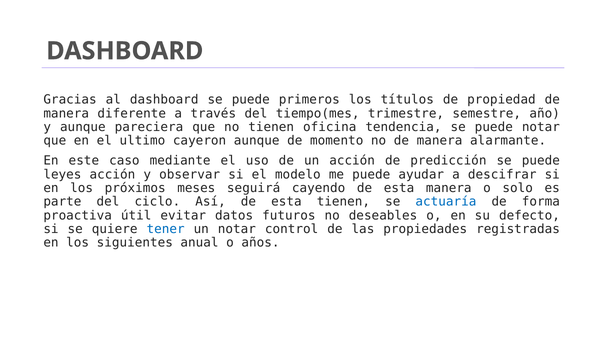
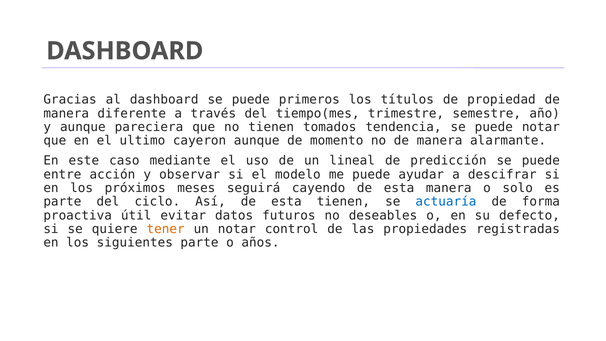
oficina: oficina -> tomados
un acción: acción -> lineal
leyes: leyes -> entre
tener colour: blue -> orange
siguientes anual: anual -> parte
